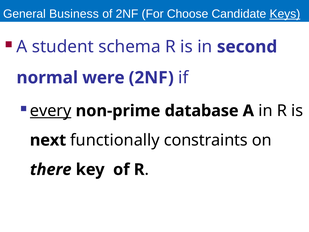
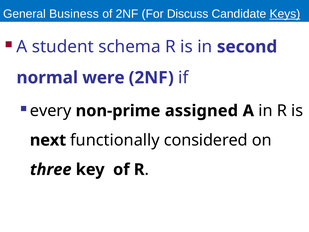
Choose: Choose -> Discuss
every underline: present -> none
database: database -> assigned
constraints: constraints -> considered
there: there -> three
